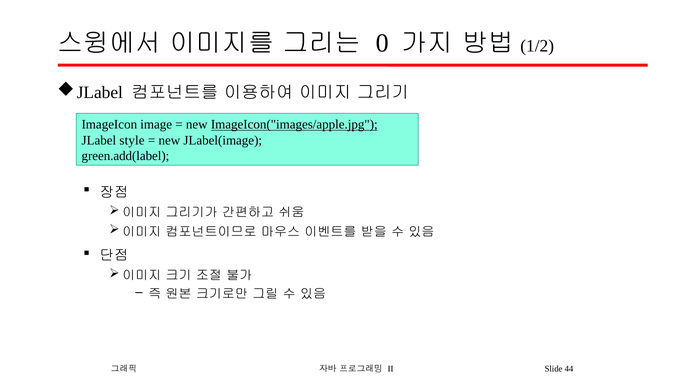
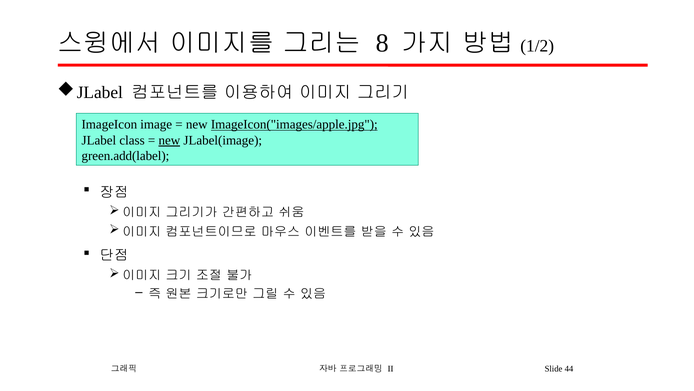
0: 0 -> 8
style: style -> class
new at (169, 140) underline: none -> present
